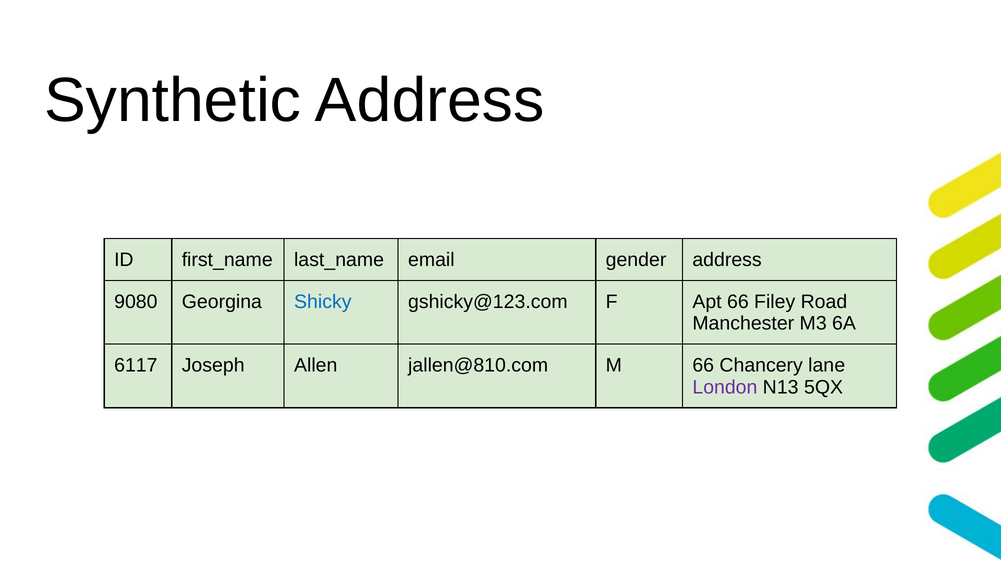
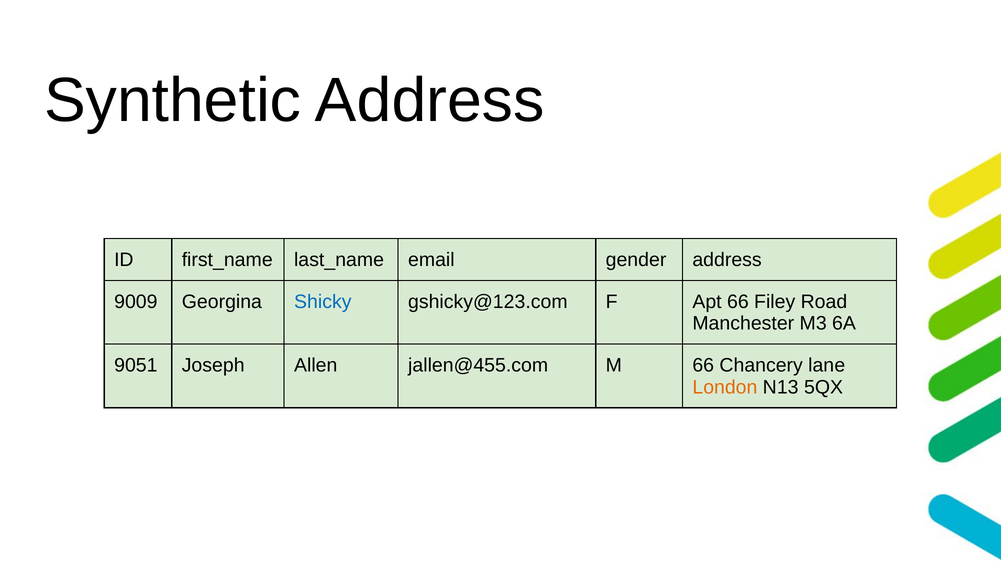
9080: 9080 -> 9009
6117: 6117 -> 9051
jallen@810.com: jallen@810.com -> jallen@455.com
London colour: purple -> orange
